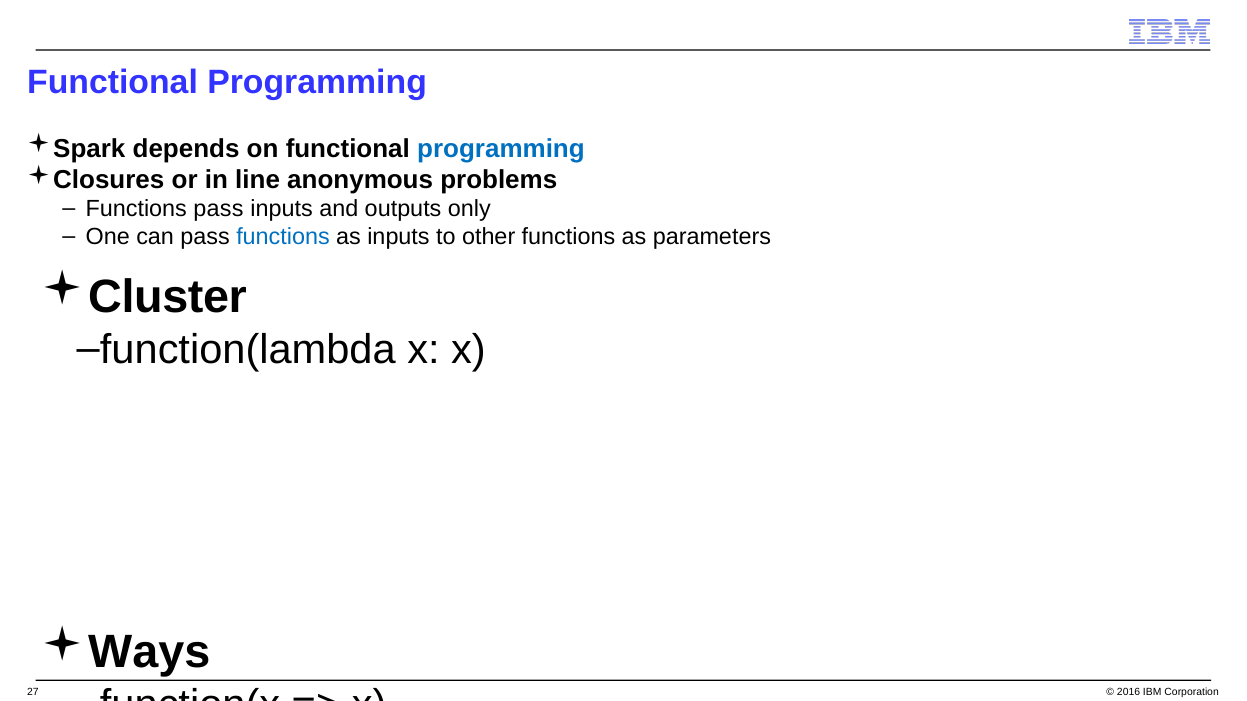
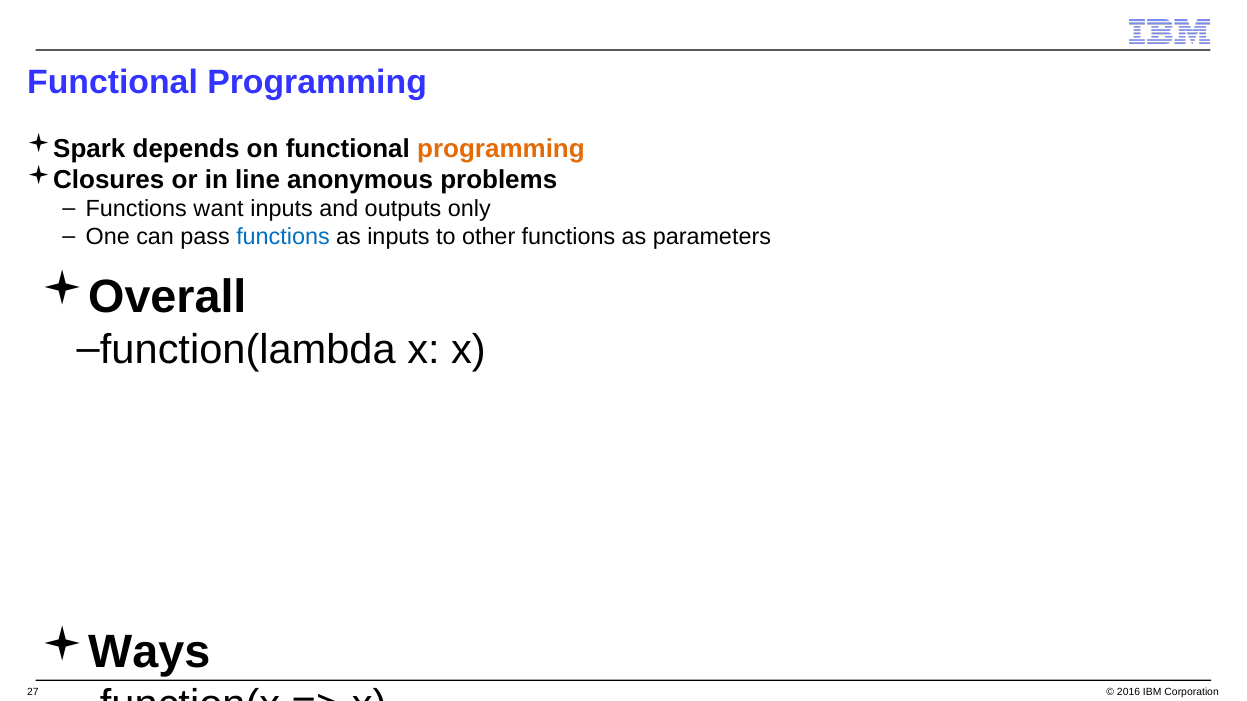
programming at (501, 149) colour: blue -> orange
Functions pass: pass -> want
Cluster: Cluster -> Overall
